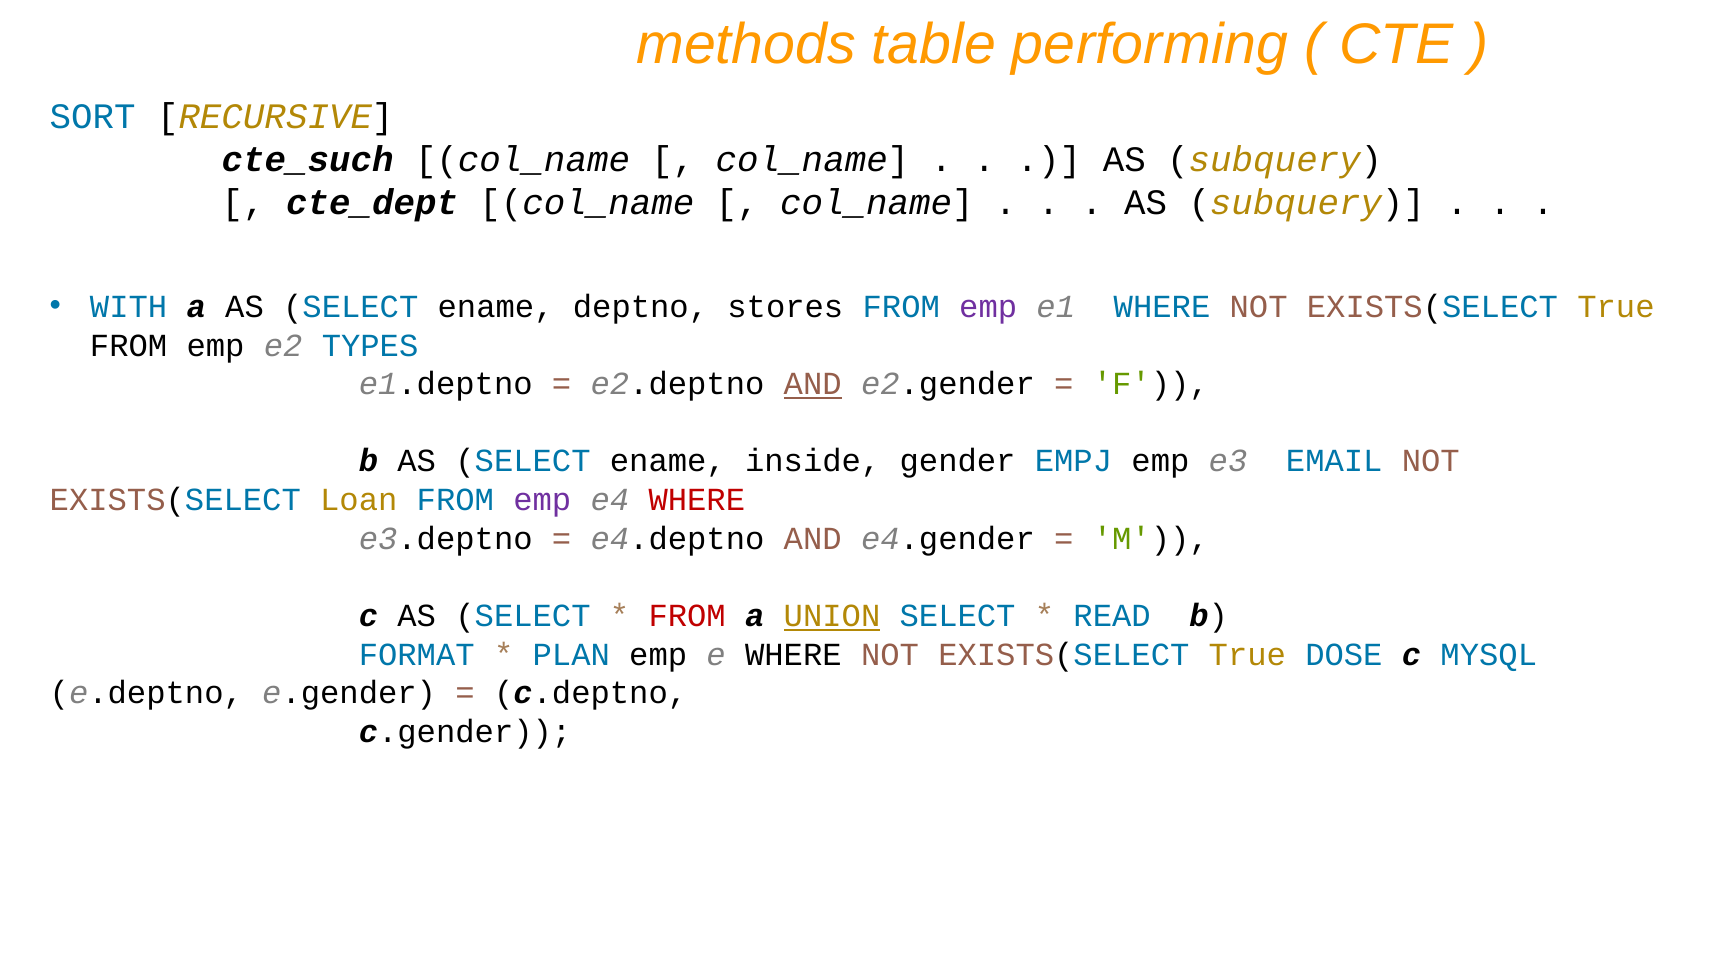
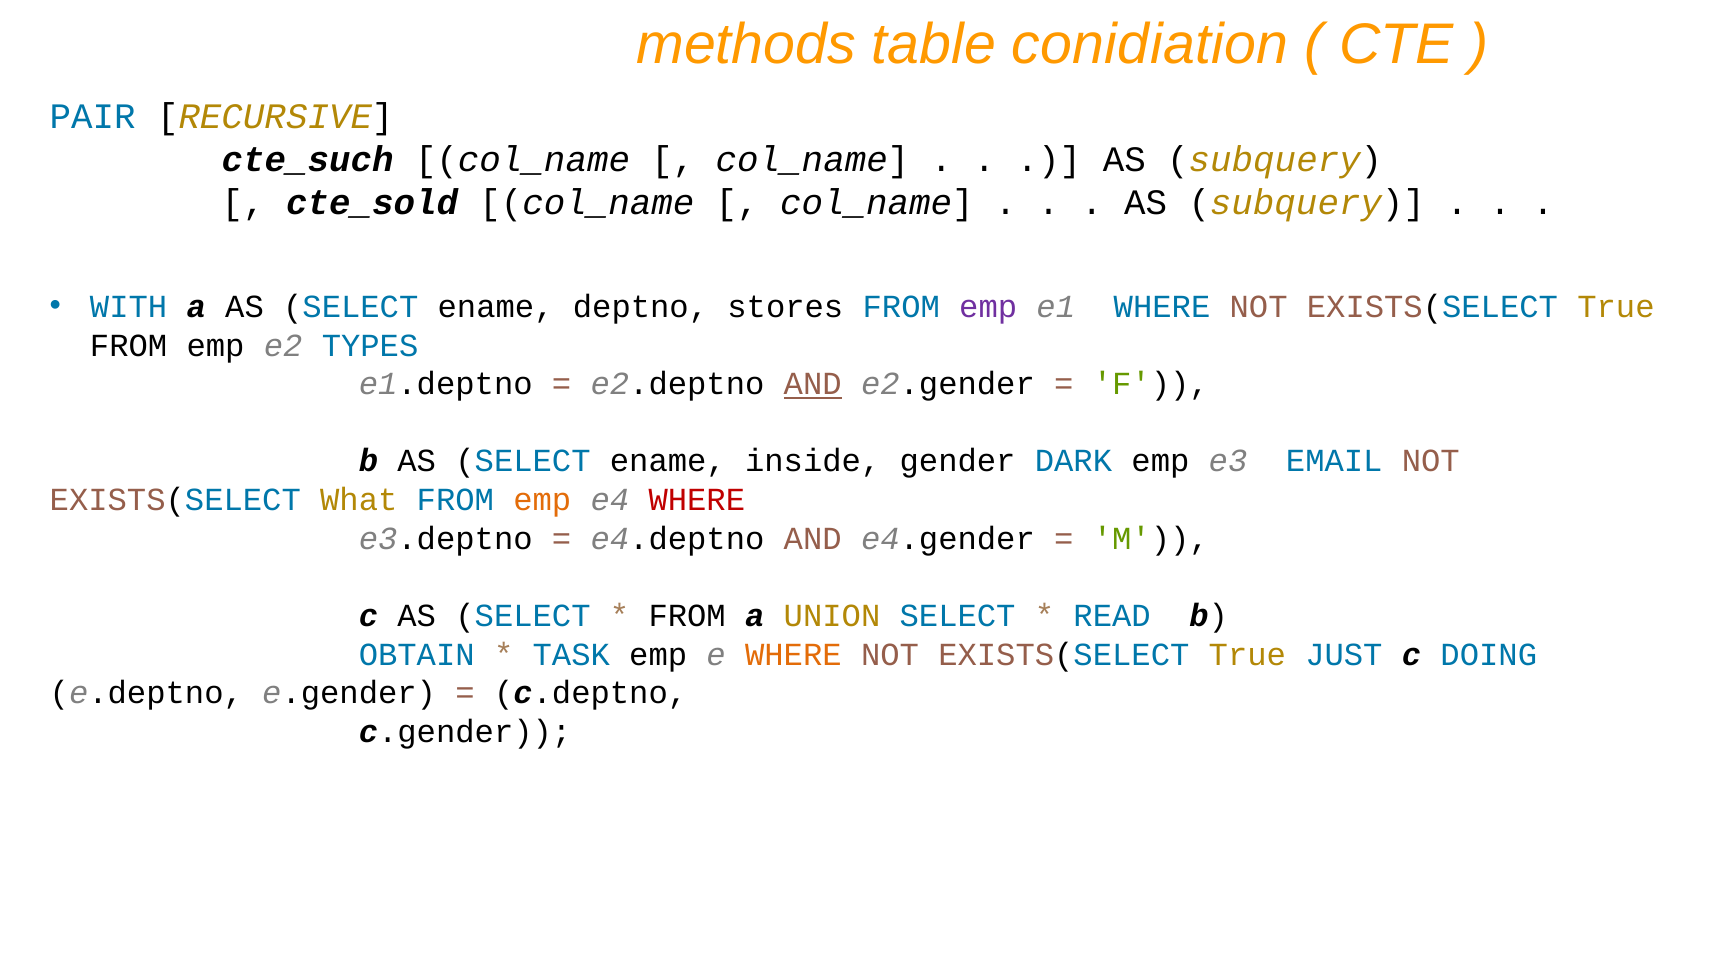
performing: performing -> conidiation
SORT: SORT -> PAIR
cte_dept: cte_dept -> cte_sold
EMPJ: EMPJ -> DARK
Loan: Loan -> What
emp at (542, 500) colour: purple -> orange
FROM at (687, 616) colour: red -> black
UNION underline: present -> none
FORMAT: FORMAT -> OBTAIN
PLAN: PLAN -> TASK
WHERE at (793, 654) colour: black -> orange
DOSE: DOSE -> JUST
MYSQL: MYSQL -> DOING
